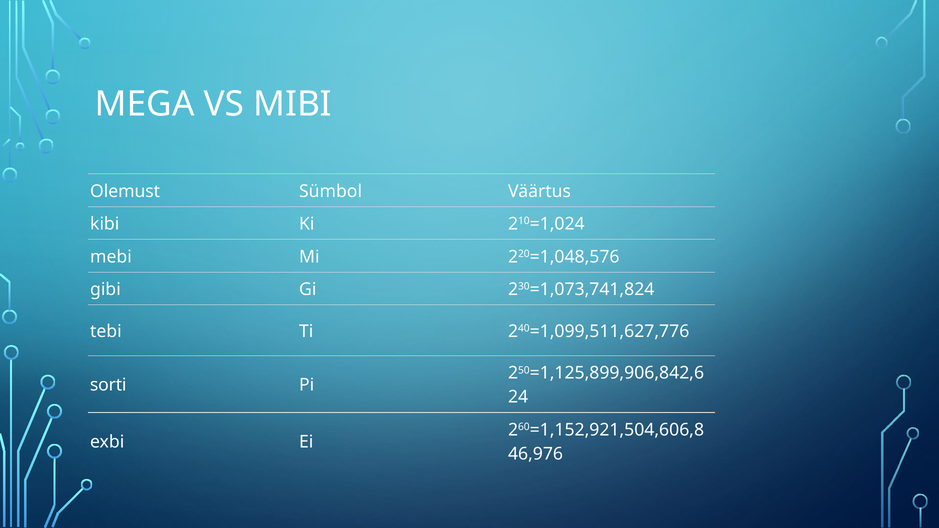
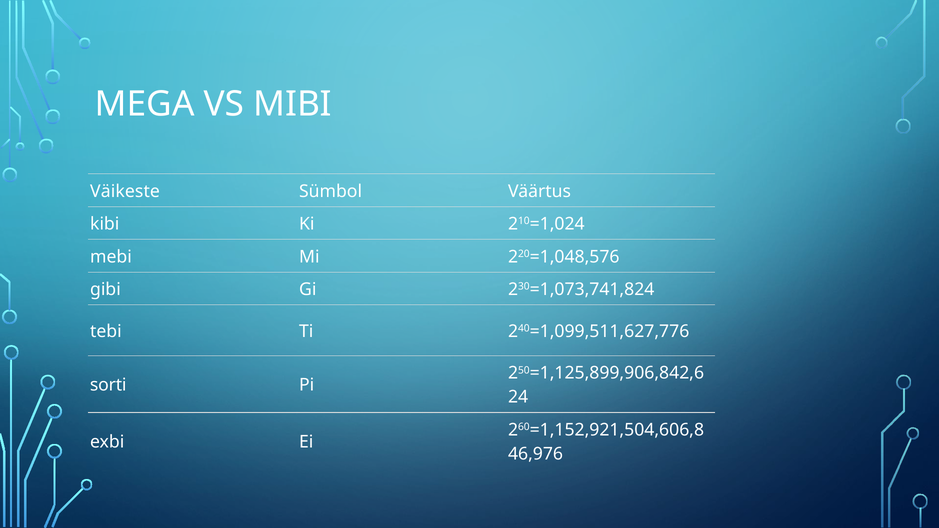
Olemust: Olemust -> Väikeste
